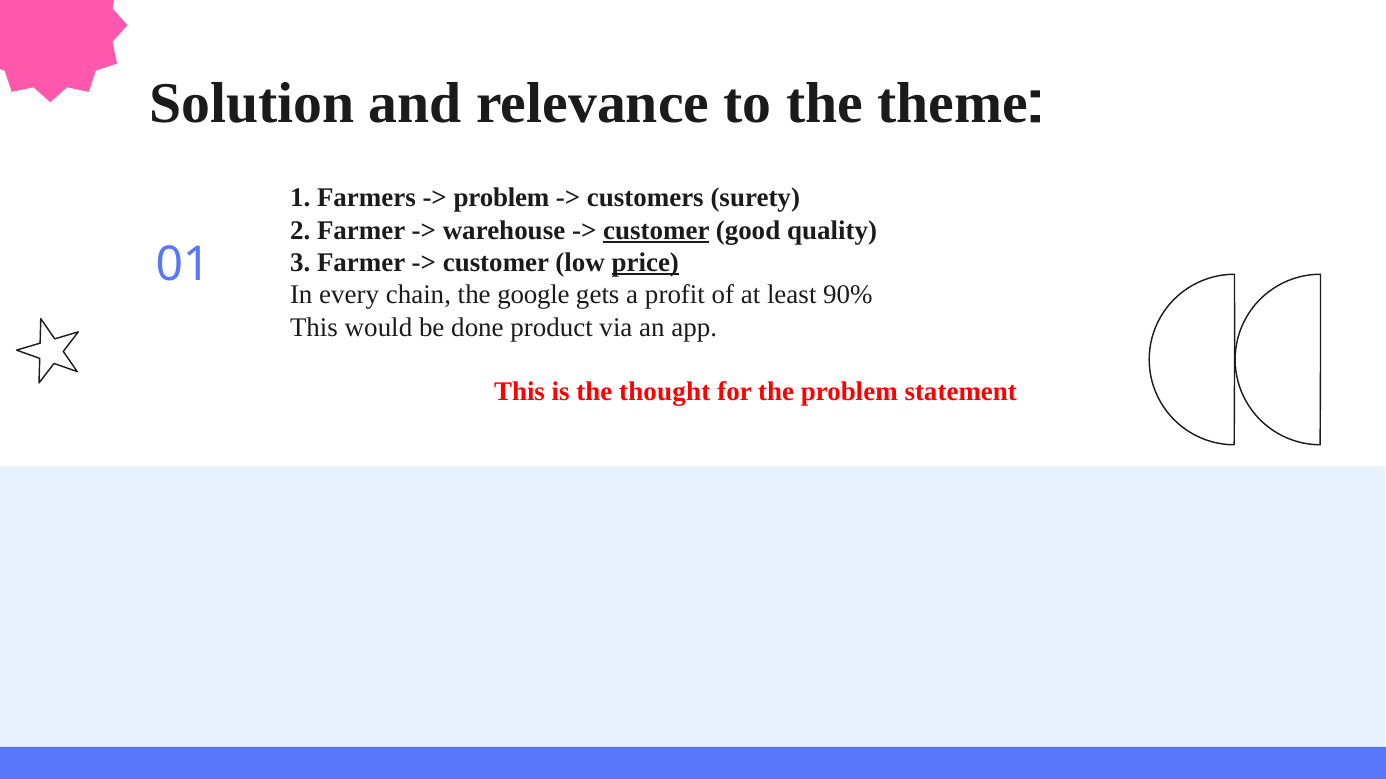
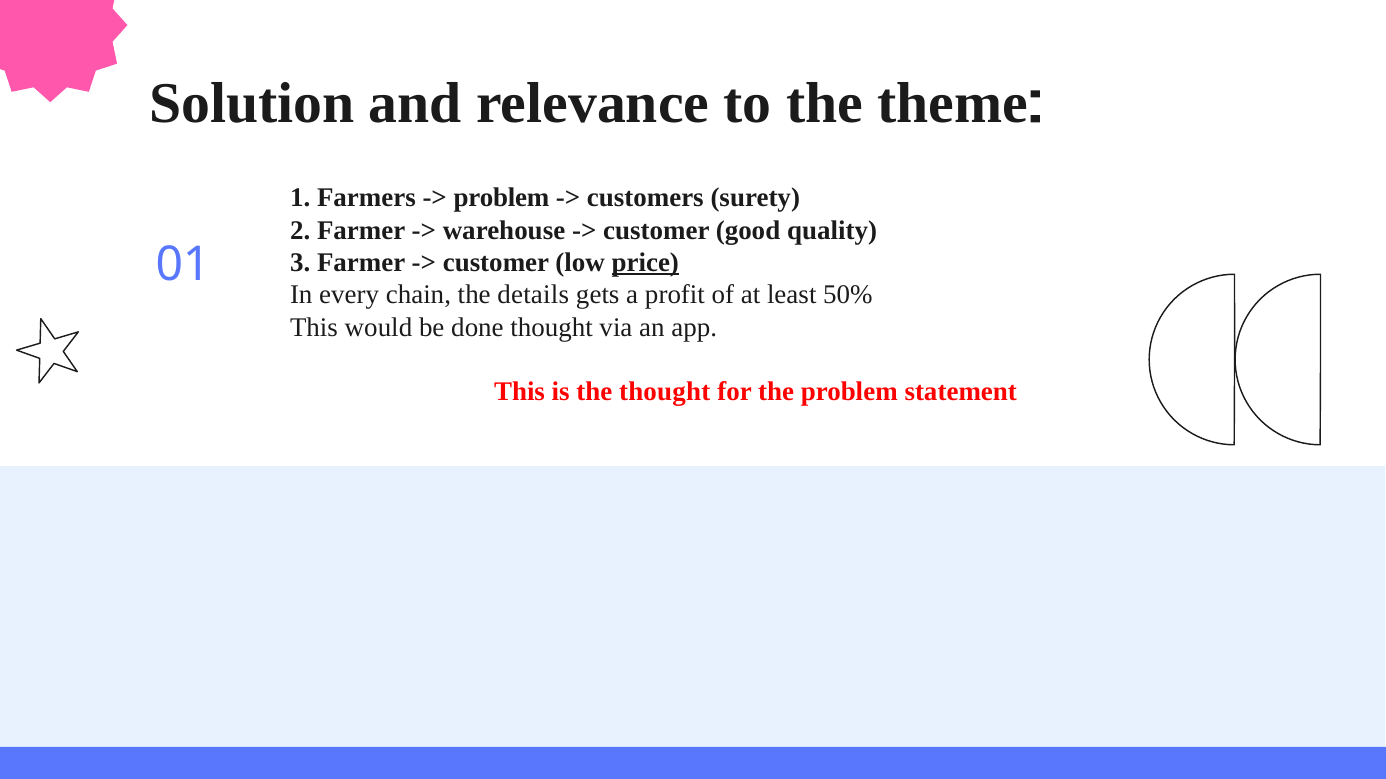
customer at (656, 230) underline: present -> none
google: google -> details
90%: 90% -> 50%
done product: product -> thought
